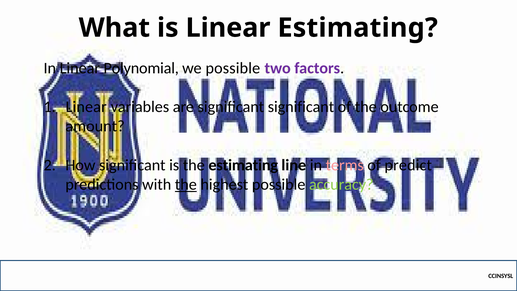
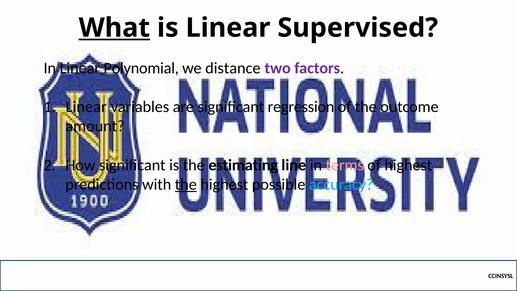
What underline: none -> present
Linear Estimating: Estimating -> Supervised
we possible: possible -> distance
significant significant: significant -> regression
of predict: predict -> highest
accuracy colour: light green -> light blue
